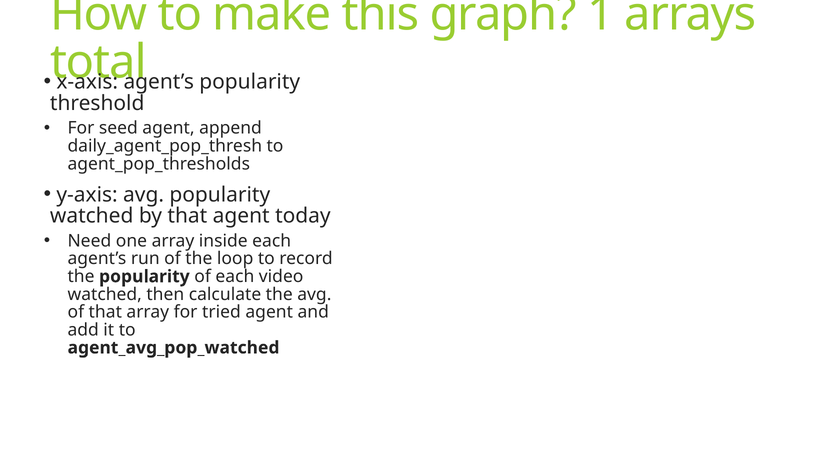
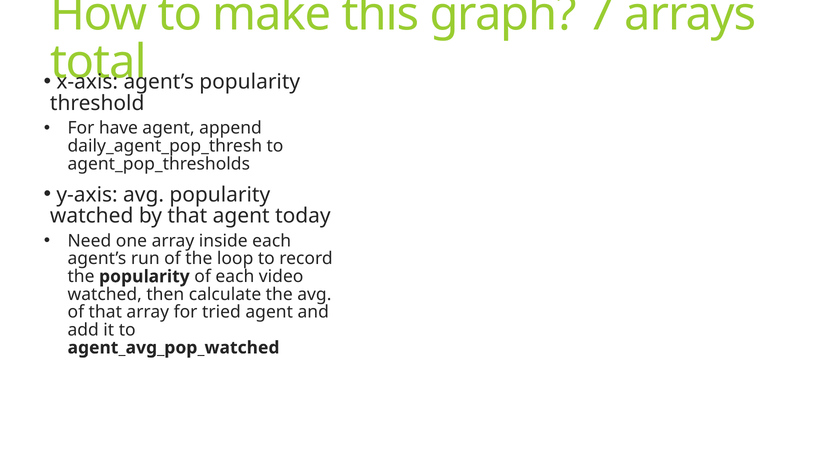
1: 1 -> 7
seed: seed -> have
